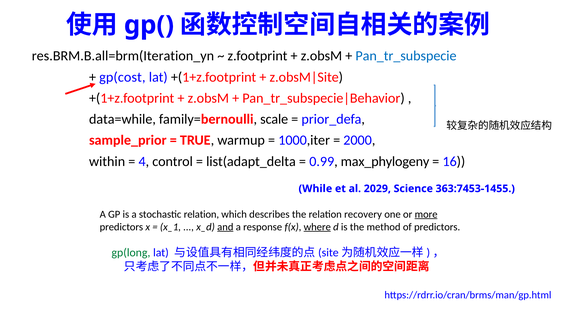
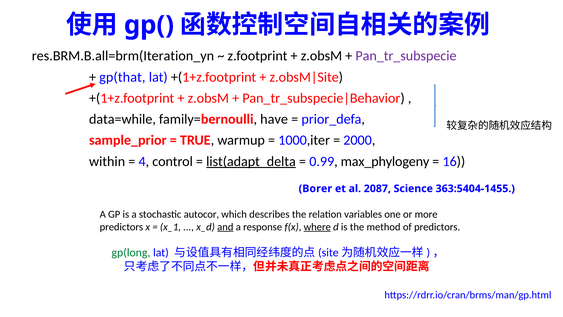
Pan_tr_subspecie colour: blue -> purple
gp(cost: gp(cost -> gp(that
scale: scale -> have
list(adapt_delta underline: none -> present
While: While -> Borer
2029: 2029 -> 2087
363:7453-1455: 363:7453-1455 -> 363:5404-1455
stochastic relation: relation -> autocor
recovery: recovery -> variables
more underline: present -> none
